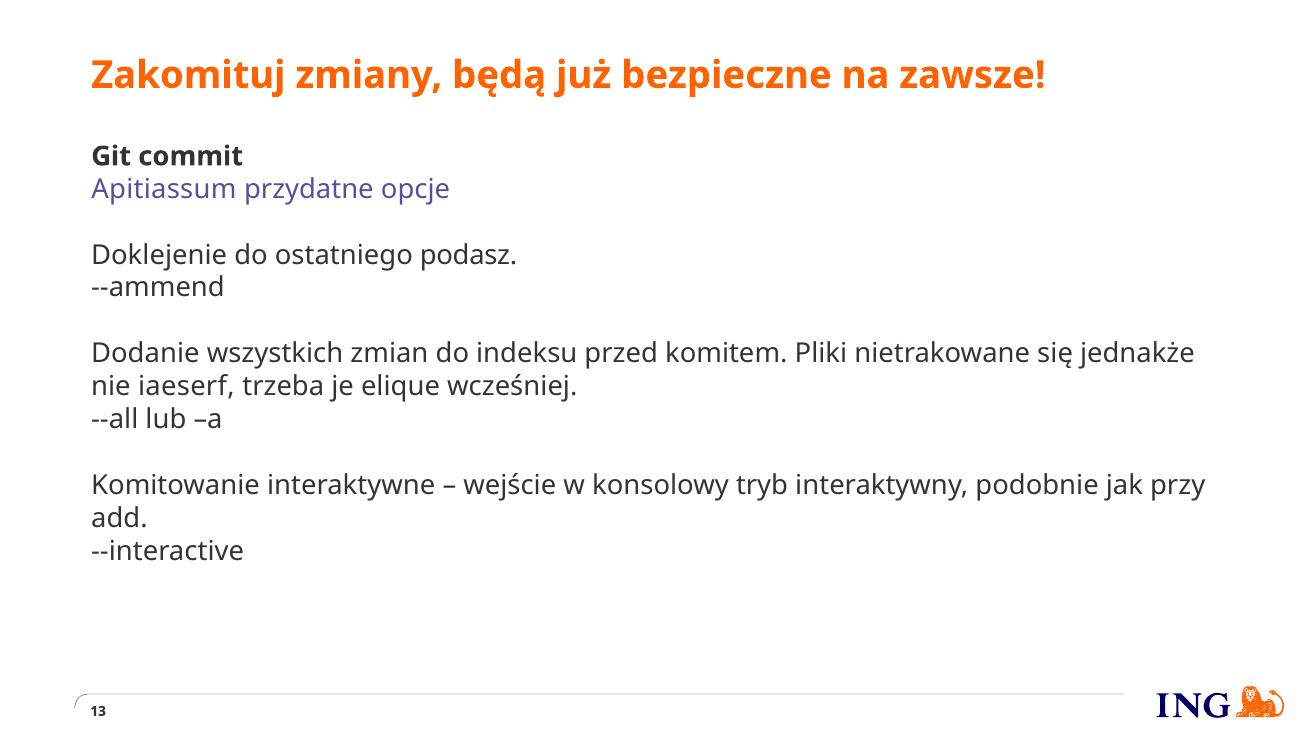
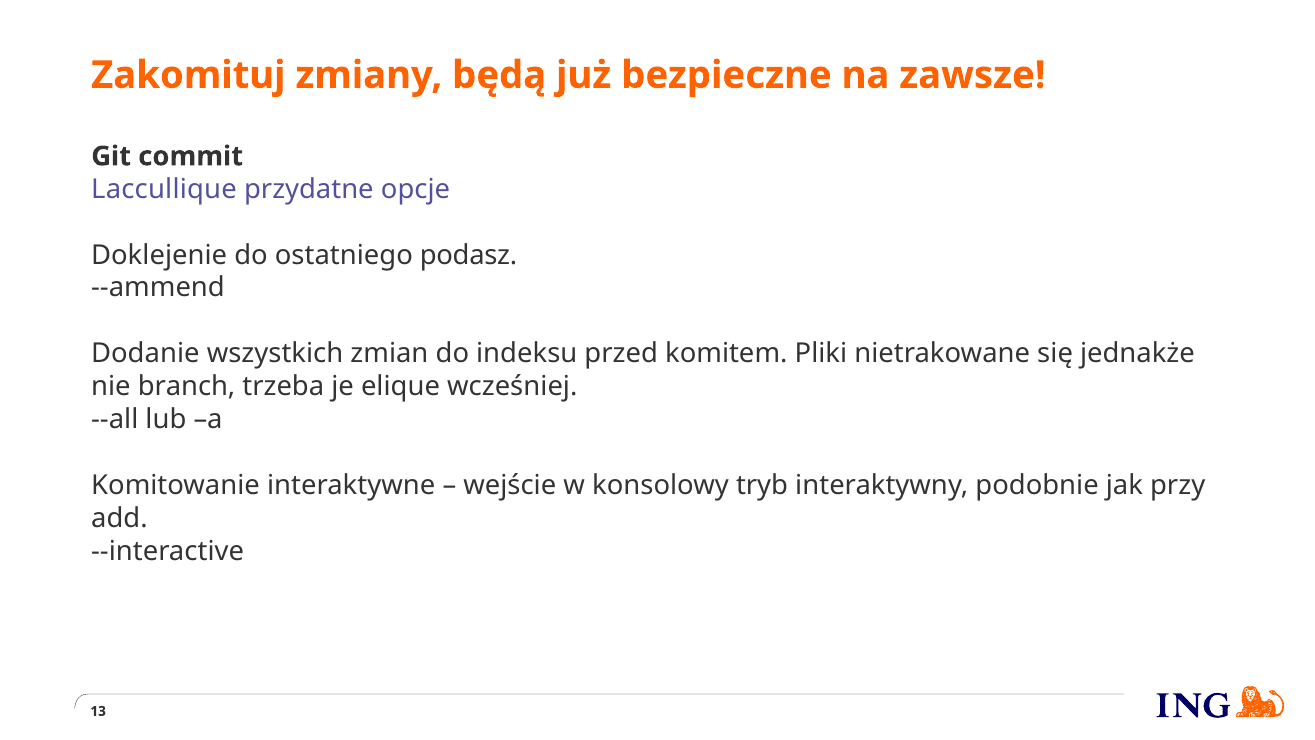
Apitiassum: Apitiassum -> Laccullique
iaeserf: iaeserf -> branch
